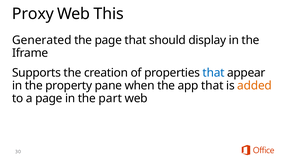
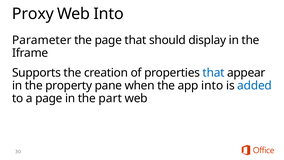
Web This: This -> Into
Generated: Generated -> Parameter
app that: that -> into
added colour: orange -> blue
